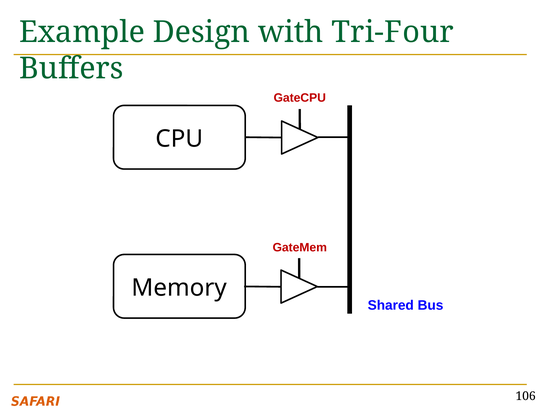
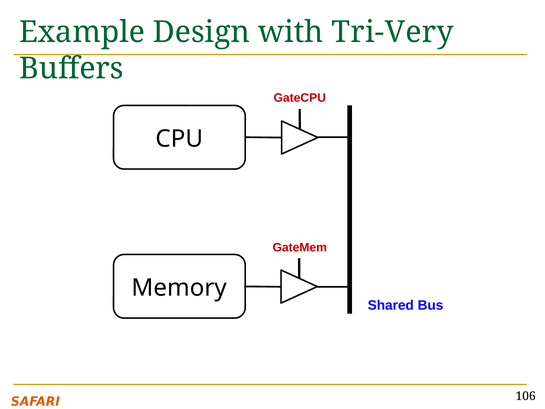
Tri-Four: Tri-Four -> Tri-Very
